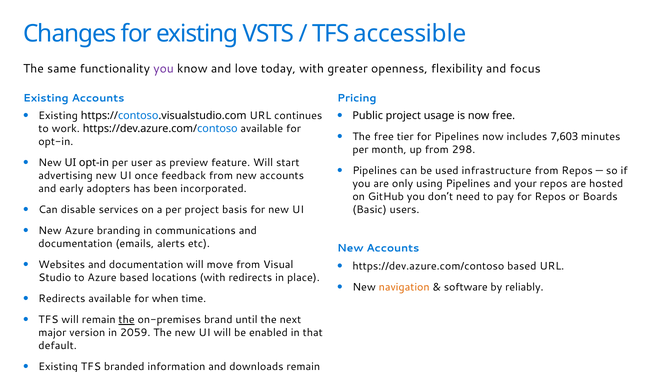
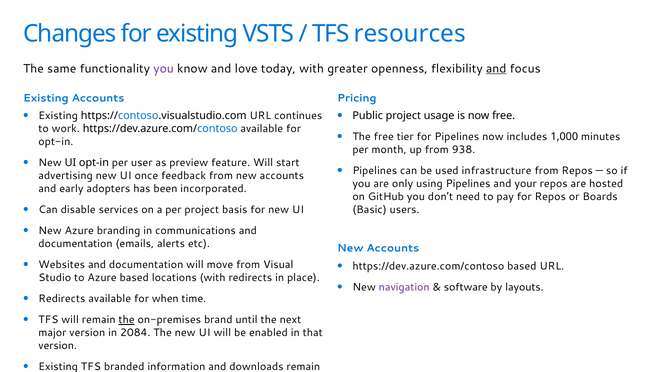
accessible: accessible -> resources
and at (496, 69) underline: none -> present
7,603: 7,603 -> 1,000
298: 298 -> 938
navigation colour: orange -> purple
reliably: reliably -> layouts
2059: 2059 -> 2084
default at (58, 346): default -> version
